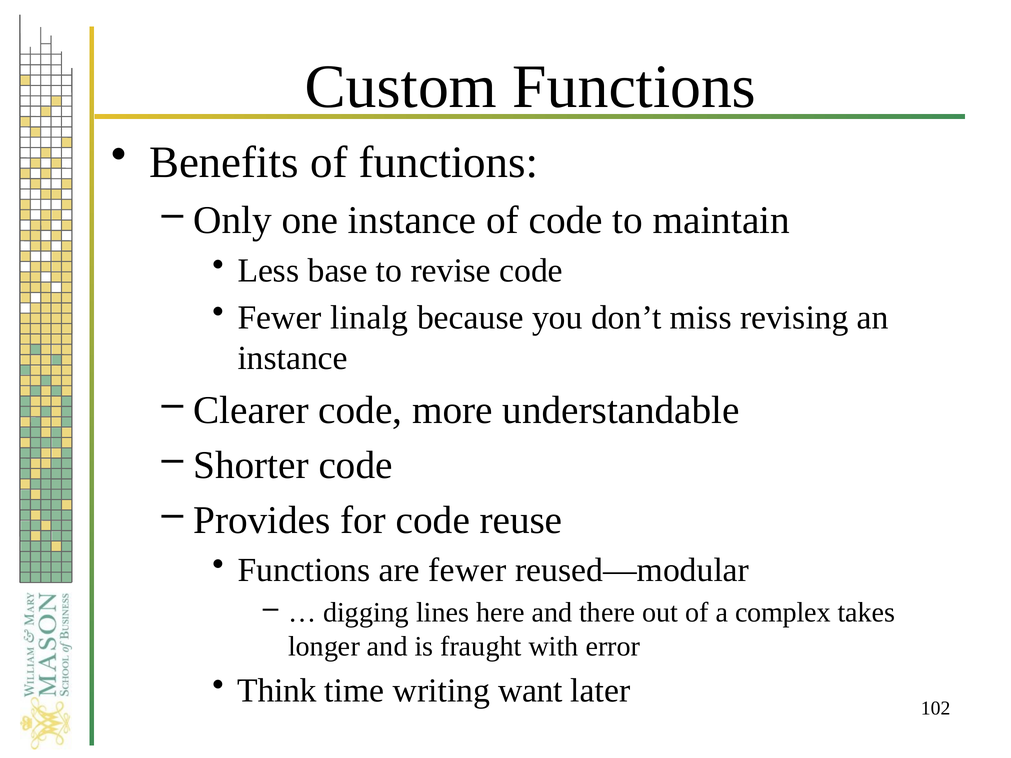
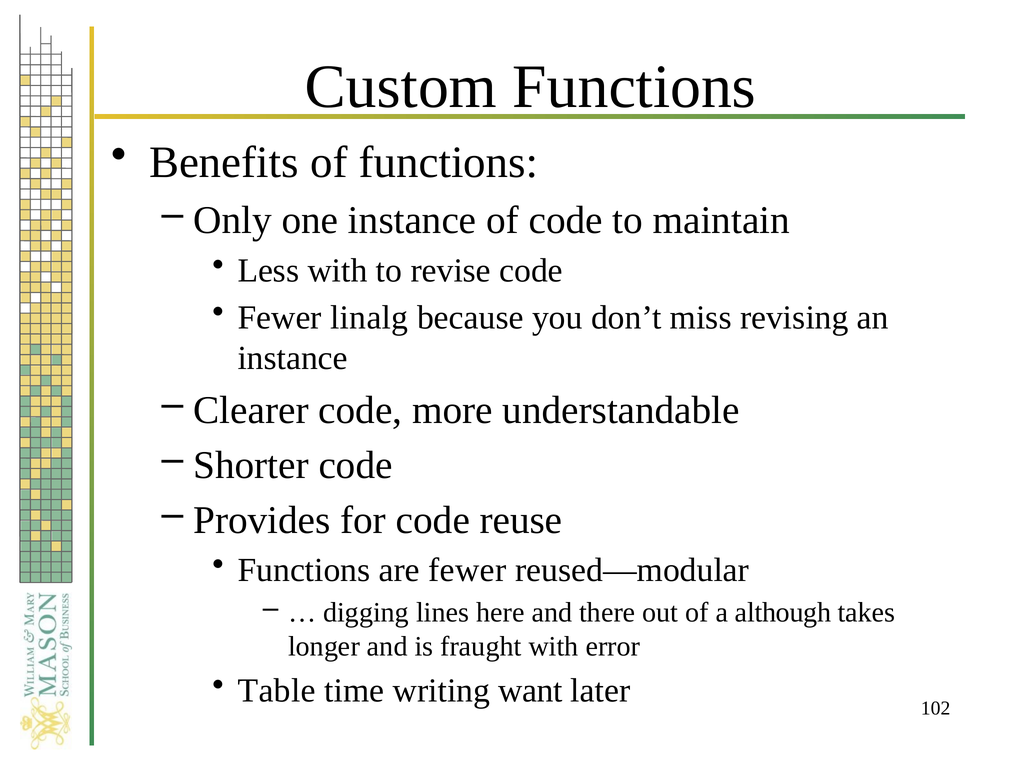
Less base: base -> with
complex: complex -> although
Think: Think -> Table
